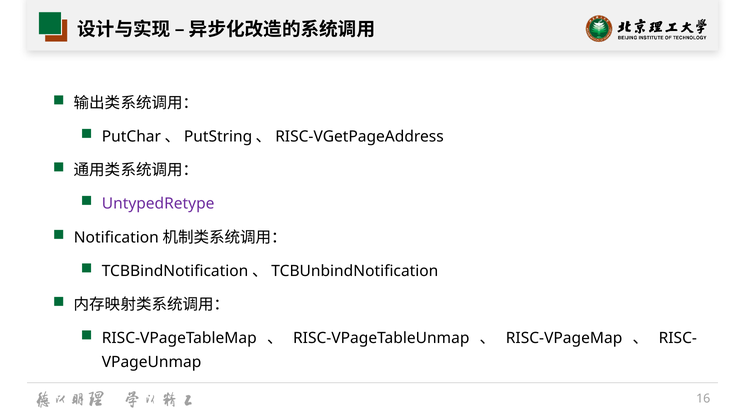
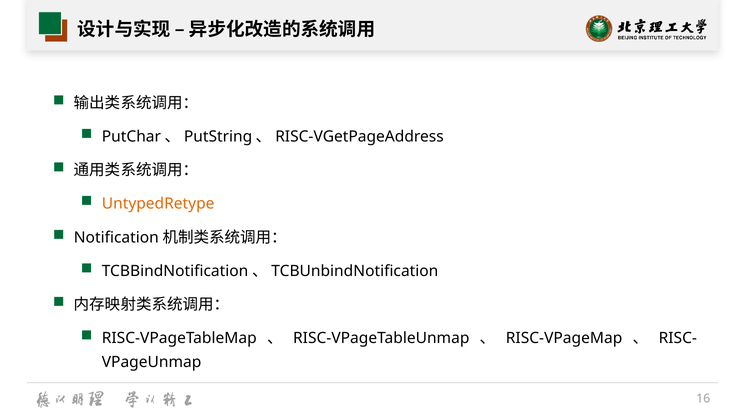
UntypedRetype colour: purple -> orange
